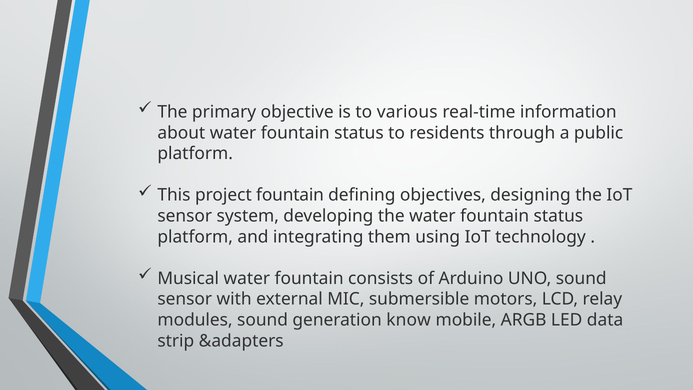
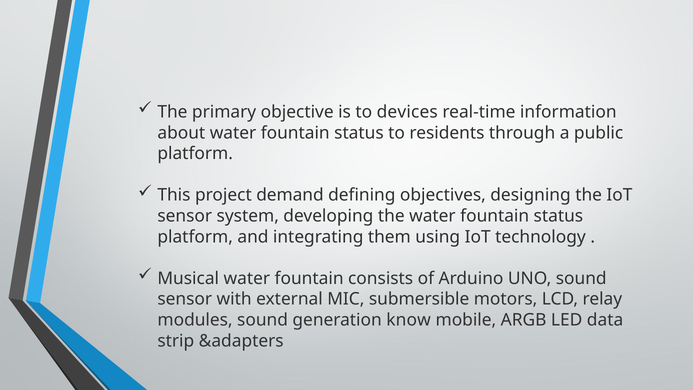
various: various -> devices
project fountain: fountain -> demand
